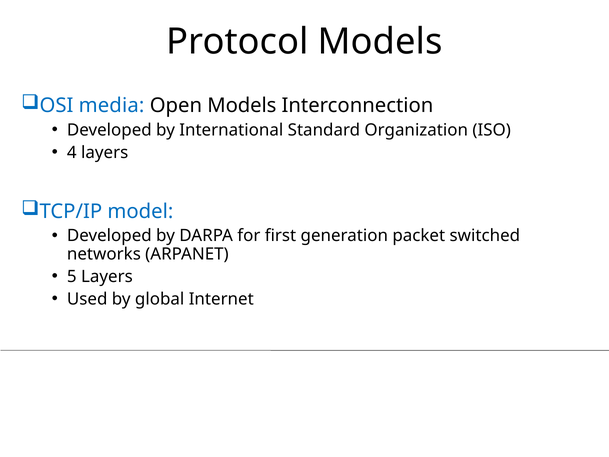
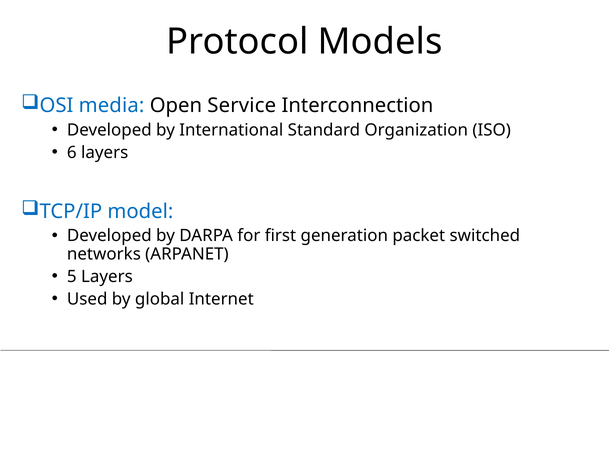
Open Models: Models -> Service
4: 4 -> 6
